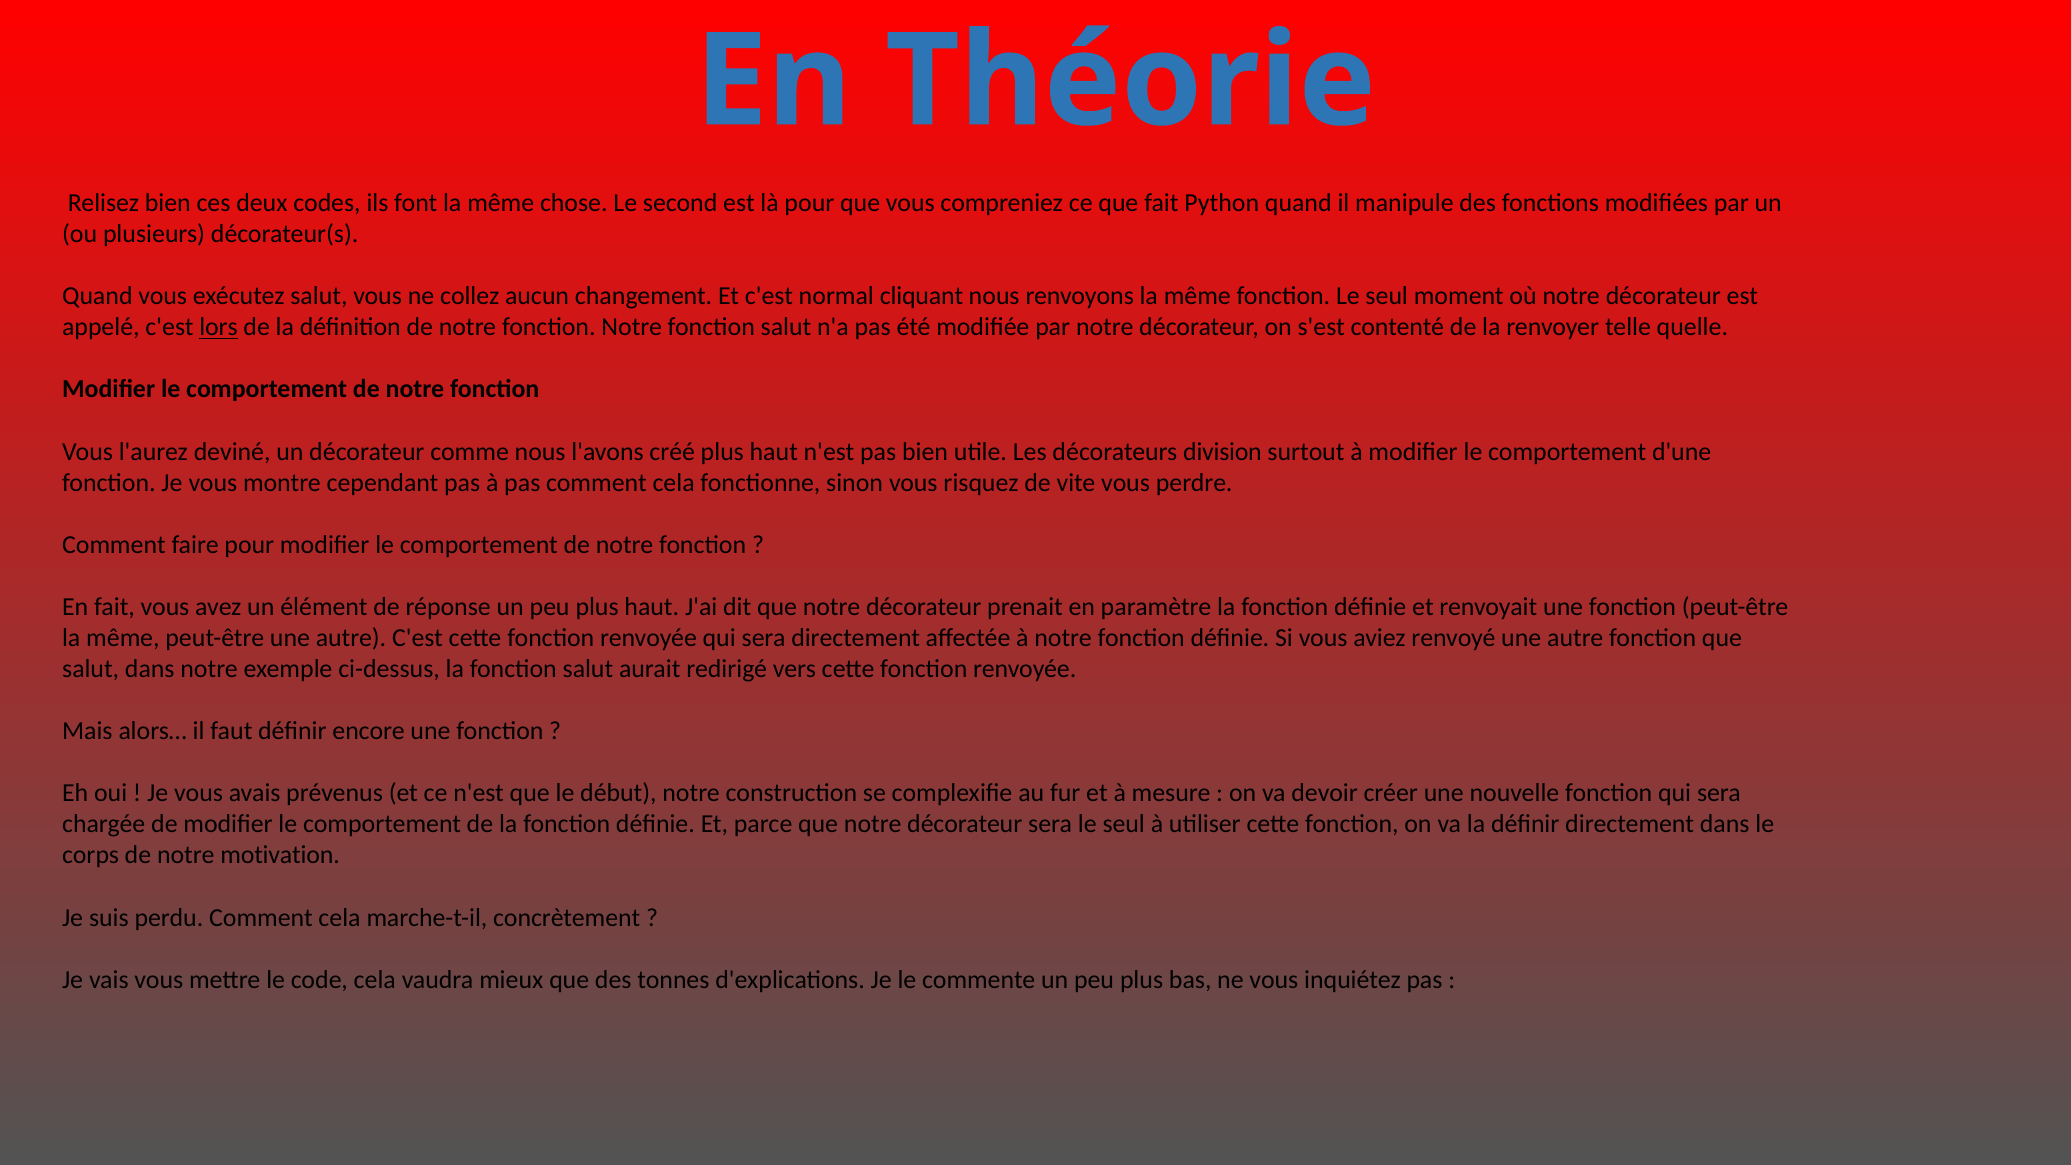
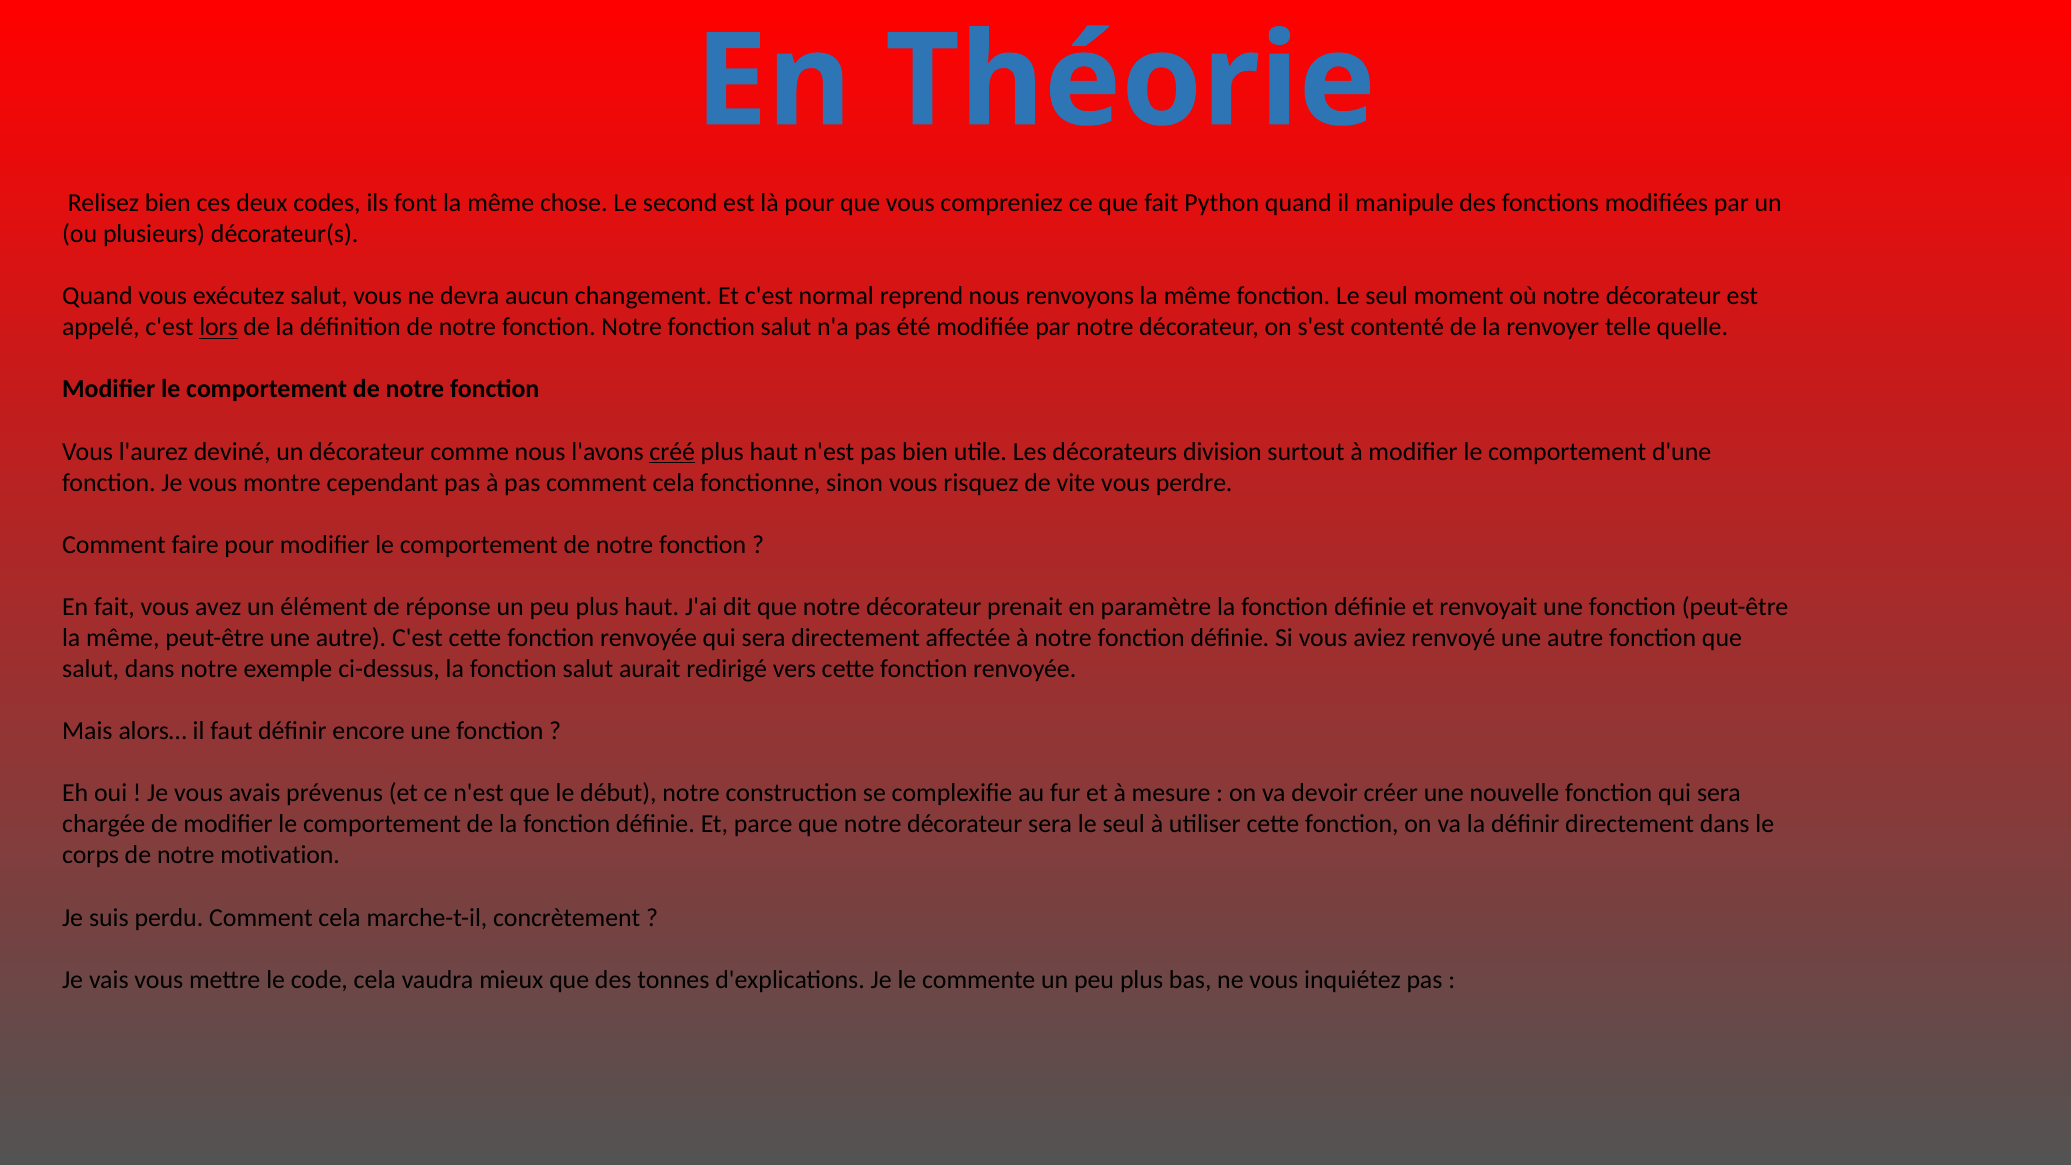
collez: collez -> devra
cliquant: cliquant -> reprend
créé underline: none -> present
